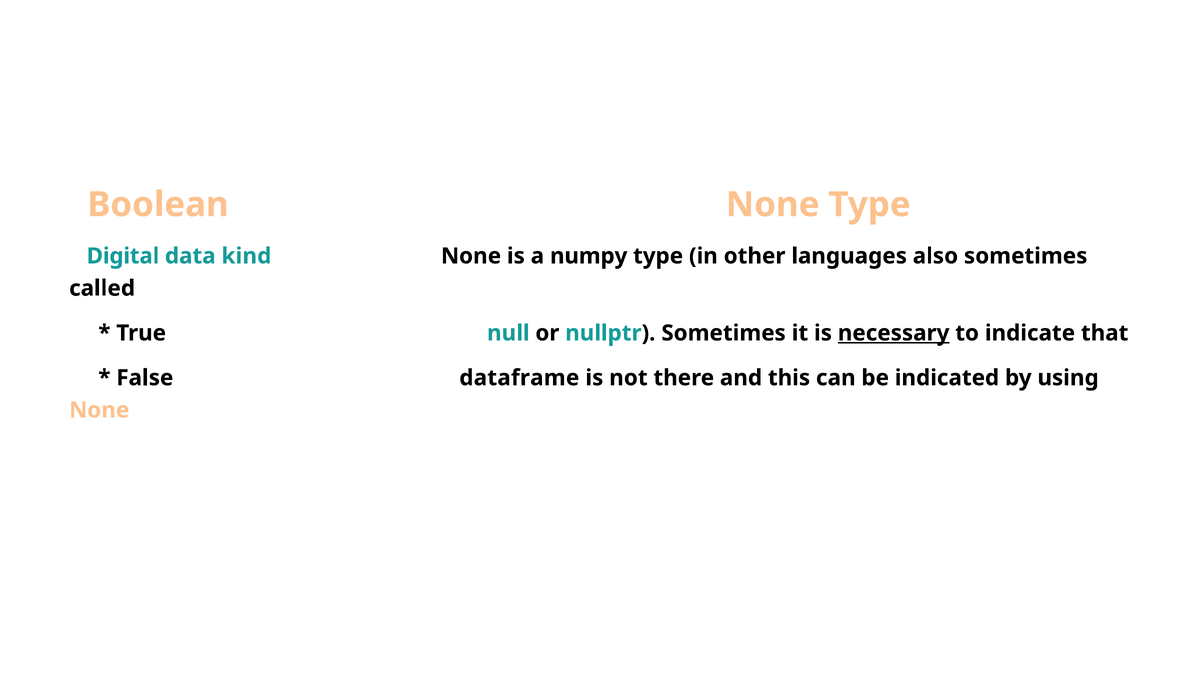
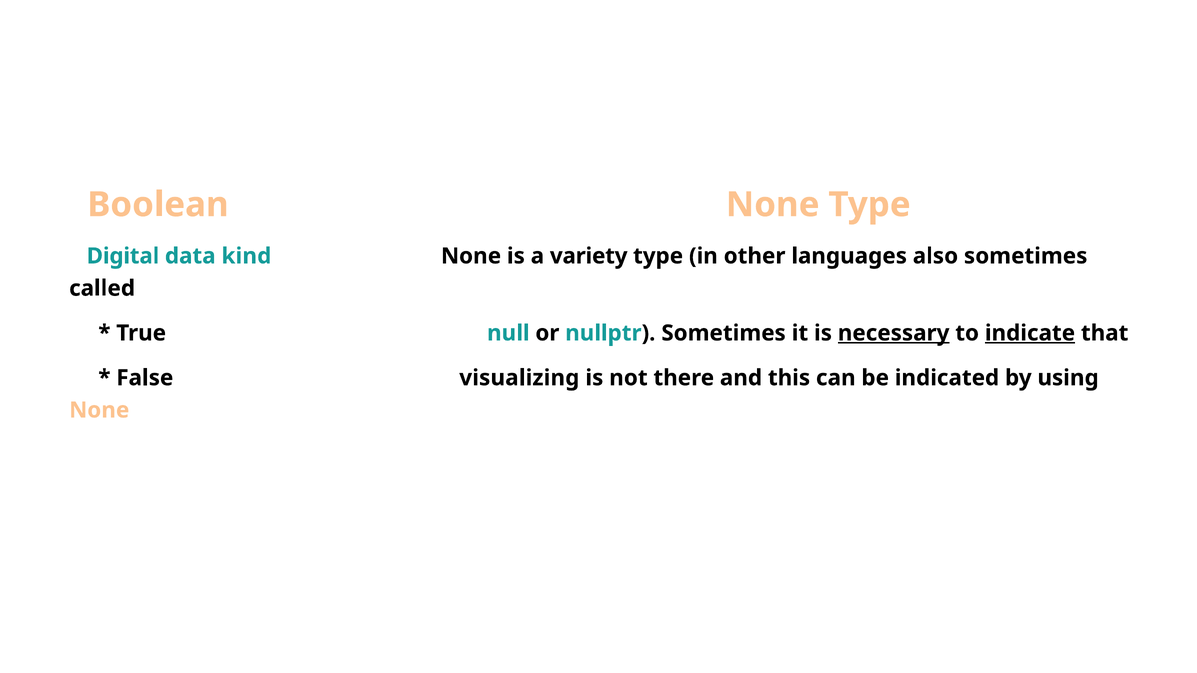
numpy: numpy -> variety
indicate underline: none -> present
dataframe: dataframe -> visualizing
